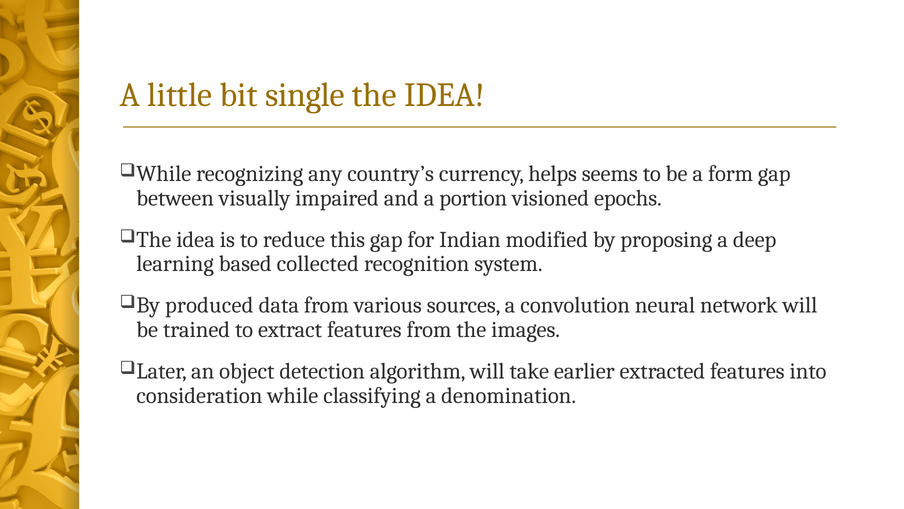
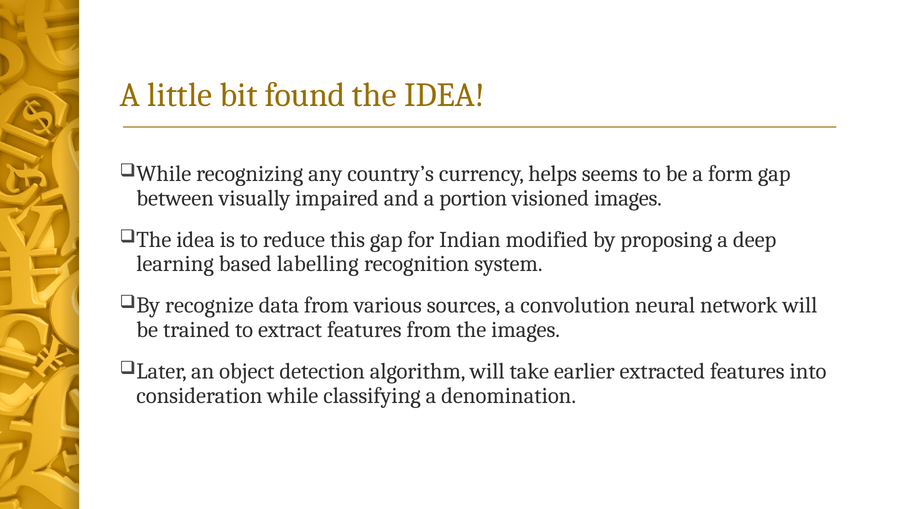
single: single -> found
visioned epochs: epochs -> images
collected: collected -> labelling
produced: produced -> recognize
